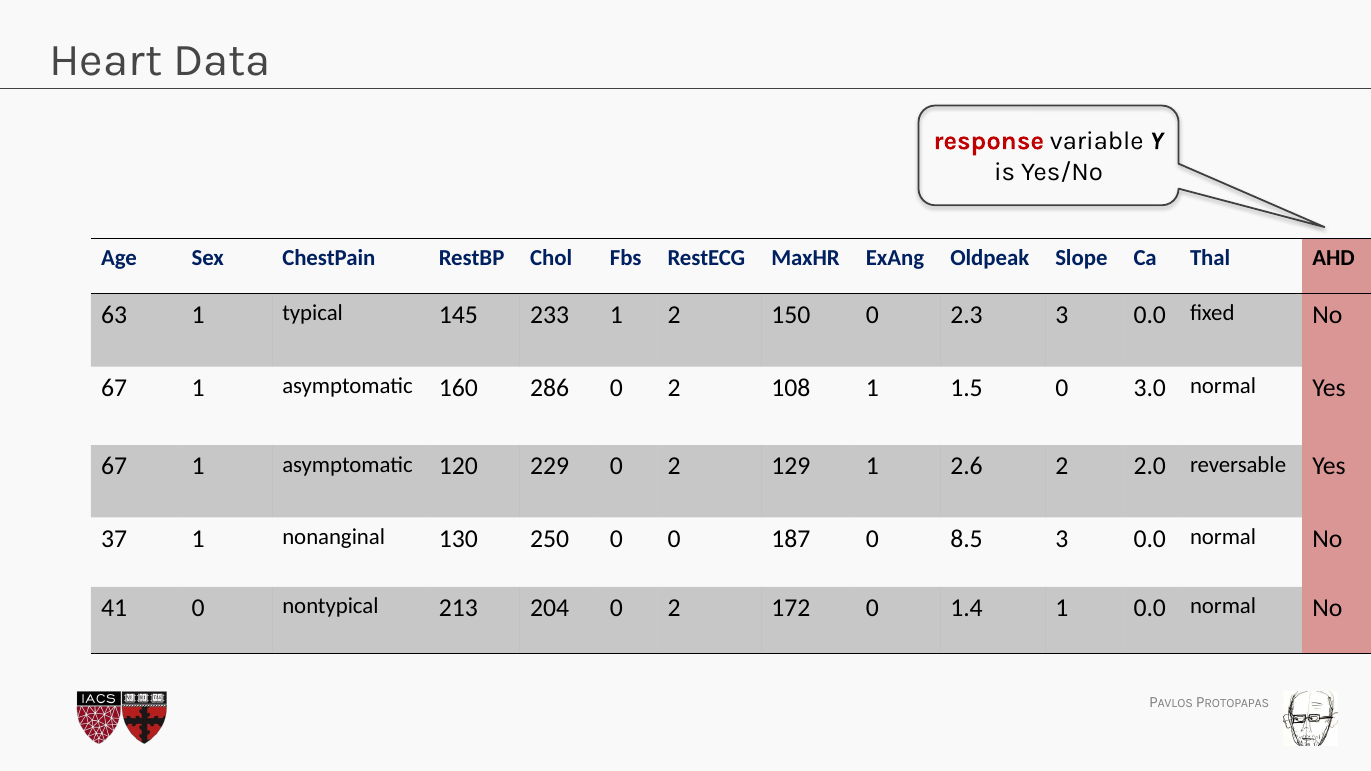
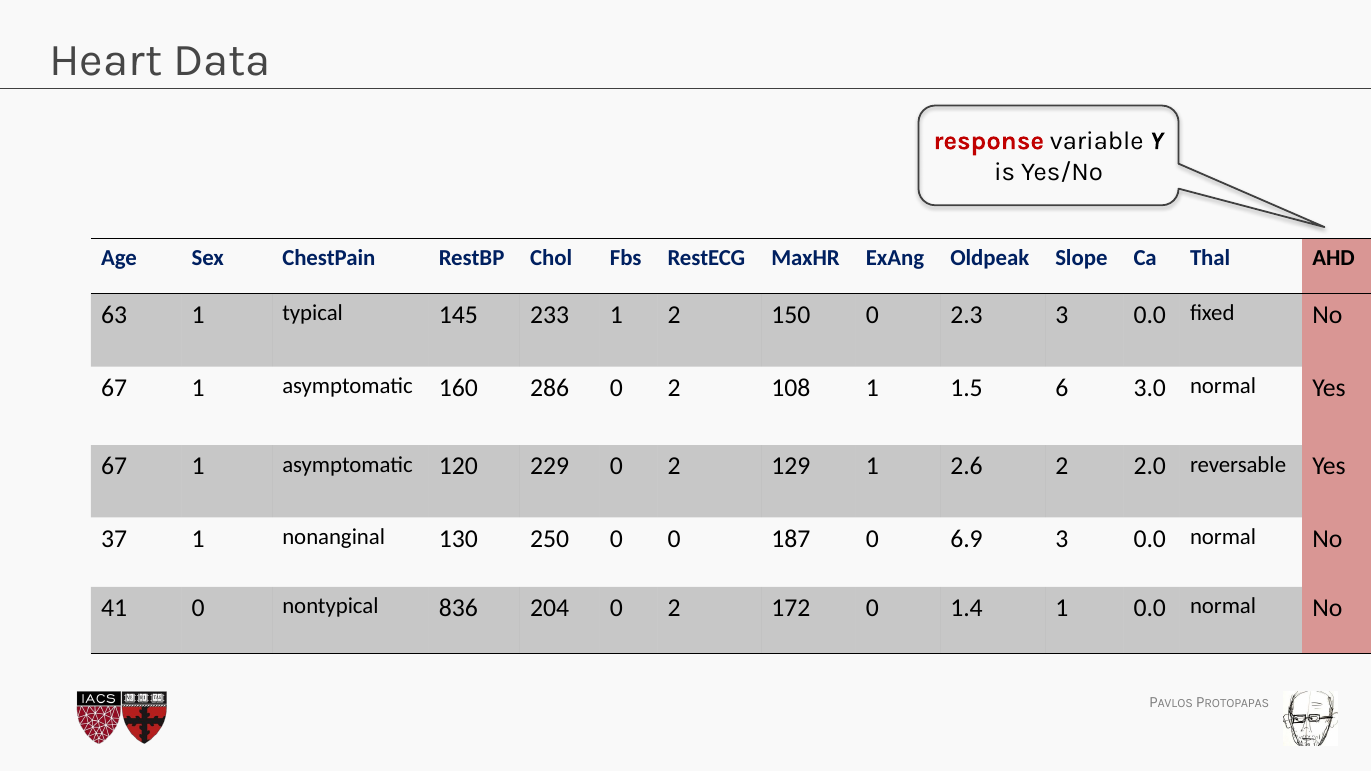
1.5 0: 0 -> 6
8.5: 8.5 -> 6.9
213: 213 -> 836
